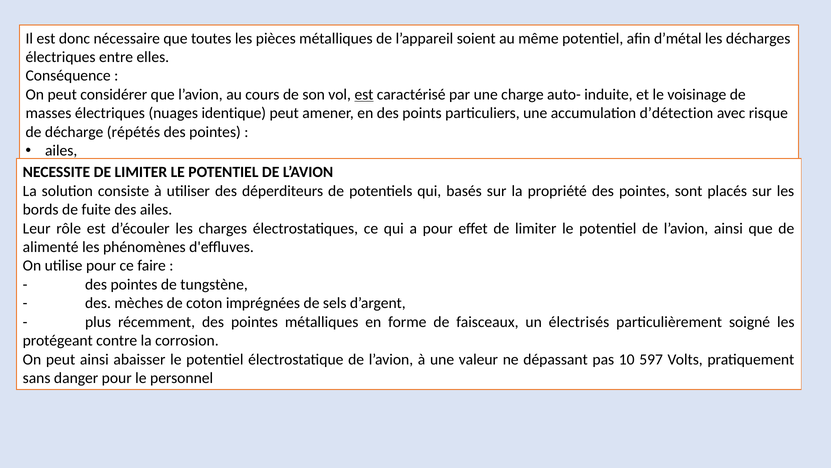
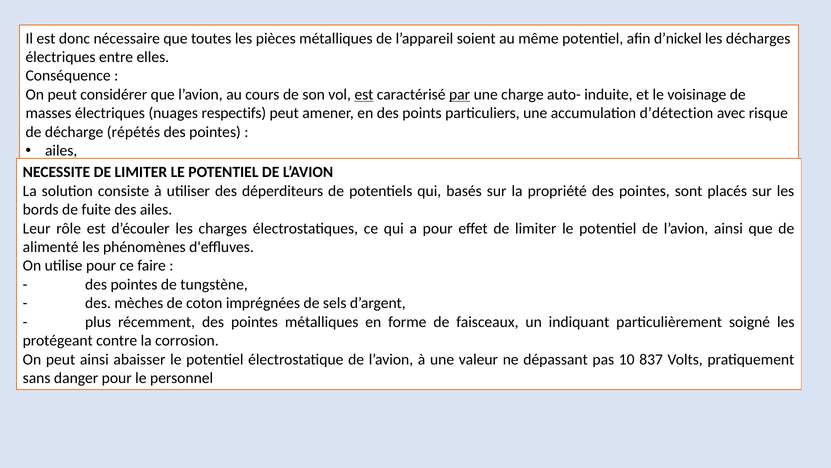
d’métal: d’métal -> d’nickel
par underline: none -> present
identique: identique -> respectifs
électrisés: électrisés -> indiquant
597: 597 -> 837
